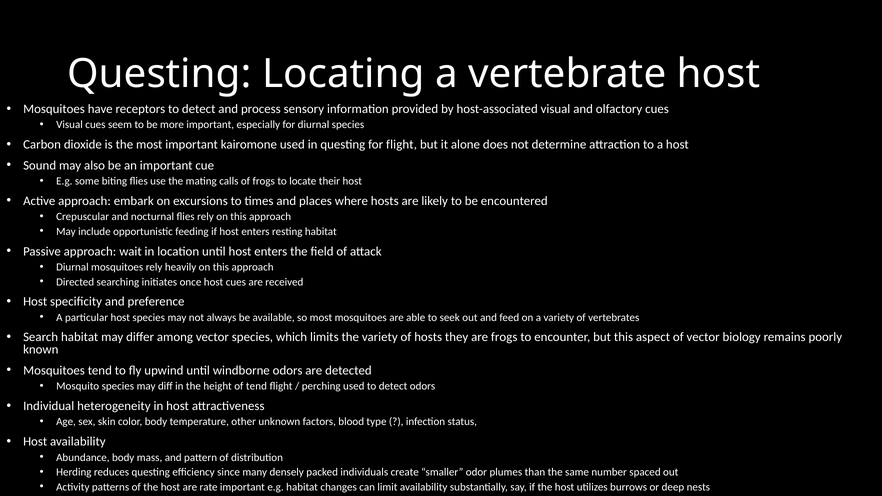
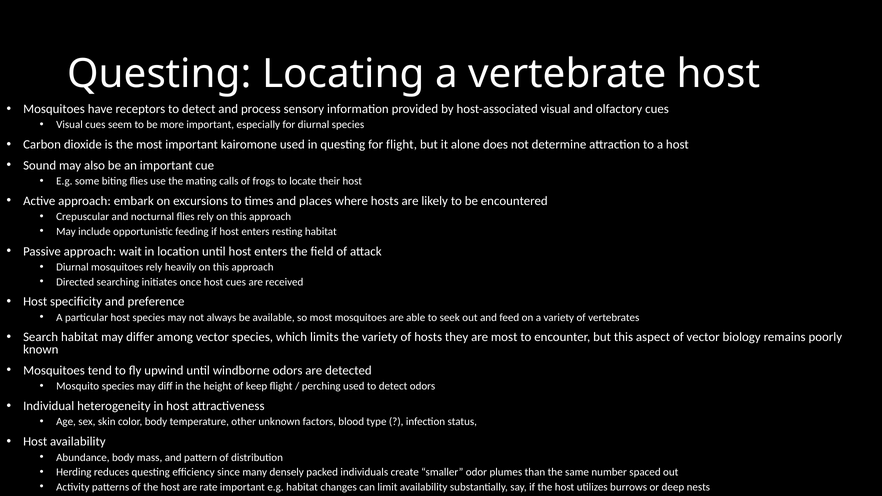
are frogs: frogs -> most
of tend: tend -> keep
